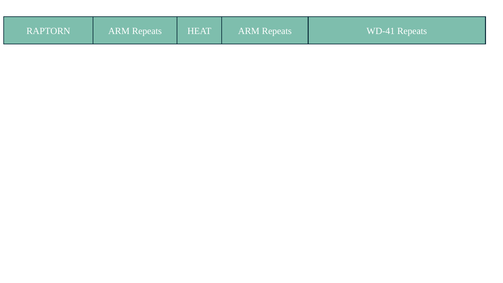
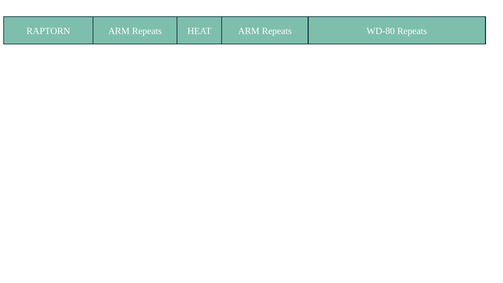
WD-41: WD-41 -> WD-80
